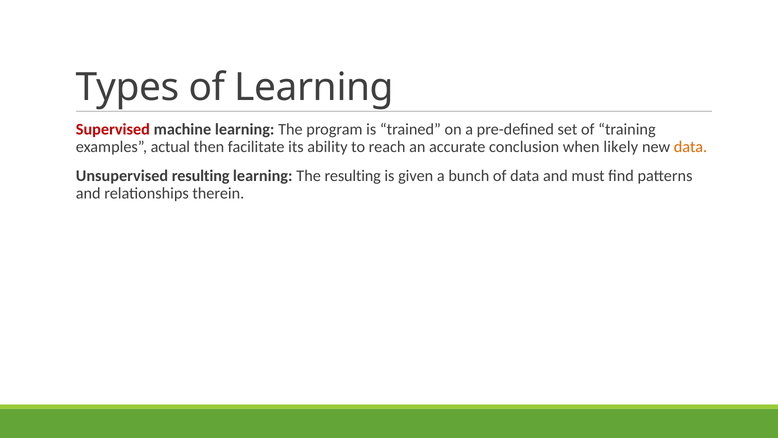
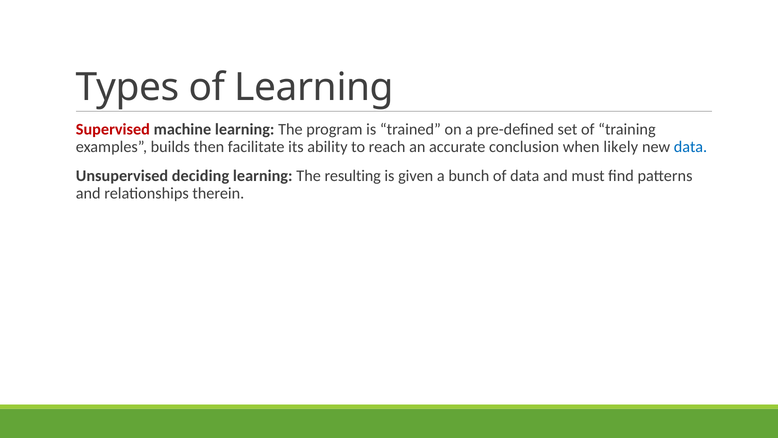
actual: actual -> builds
data at (691, 147) colour: orange -> blue
Unsupervised resulting: resulting -> deciding
